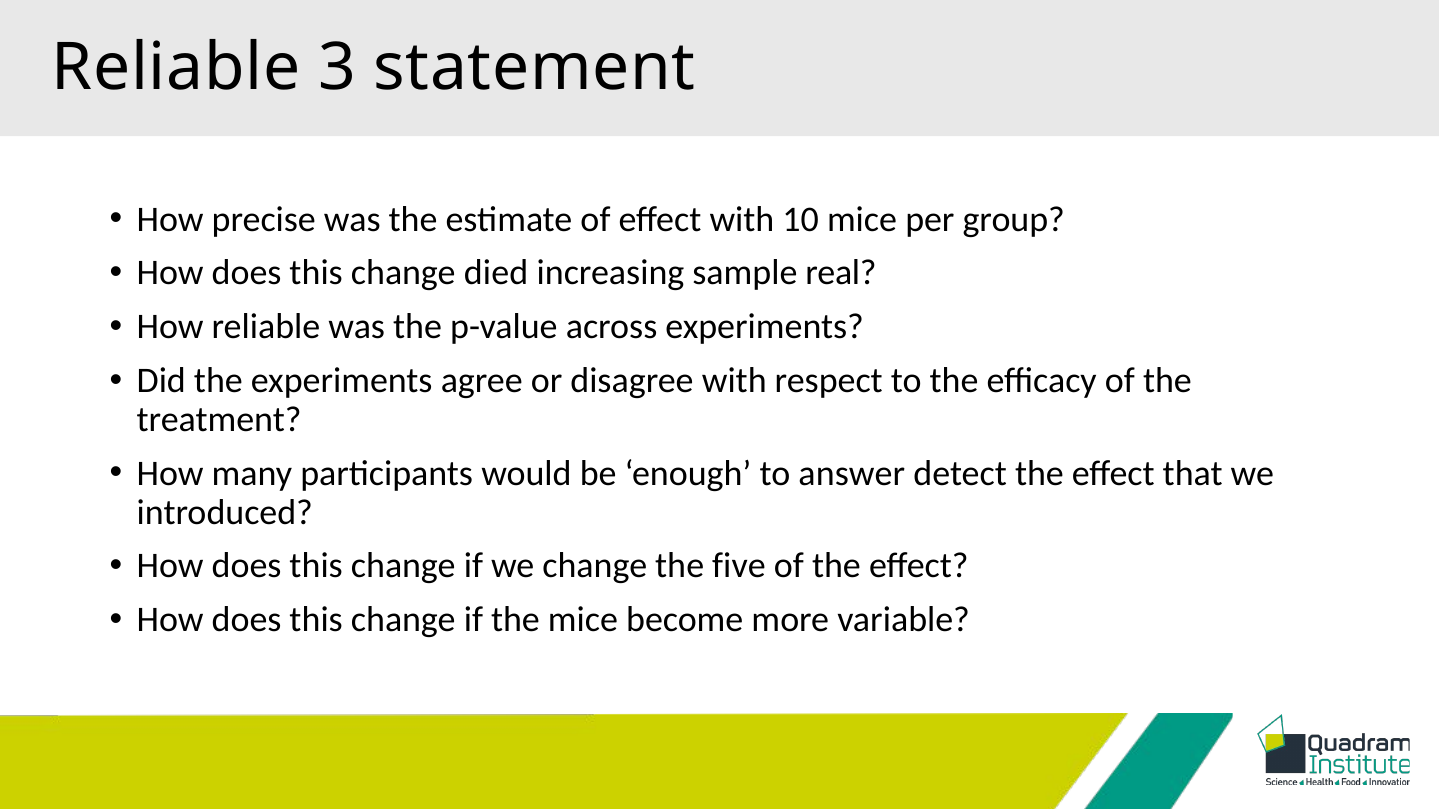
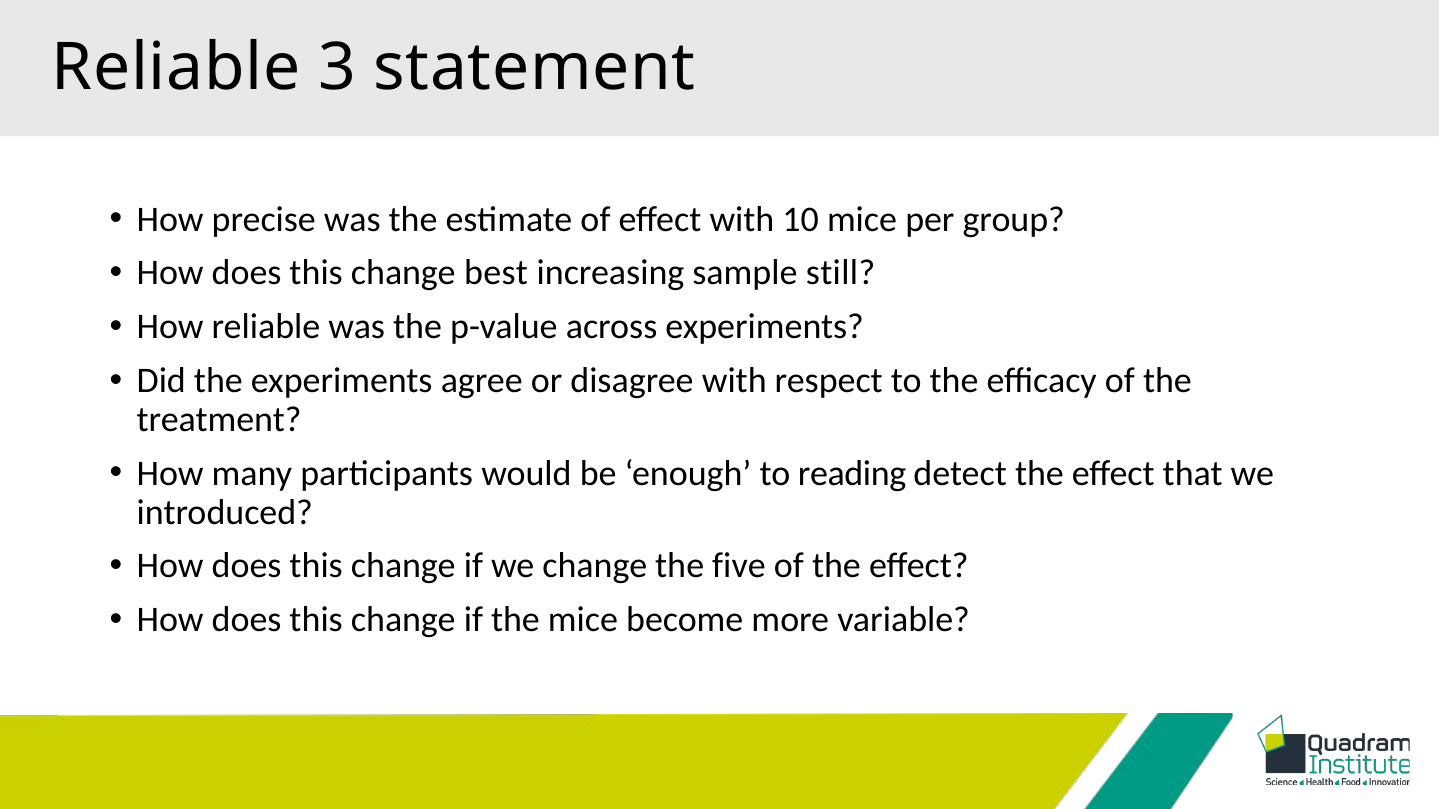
died: died -> best
real: real -> still
answer: answer -> reading
